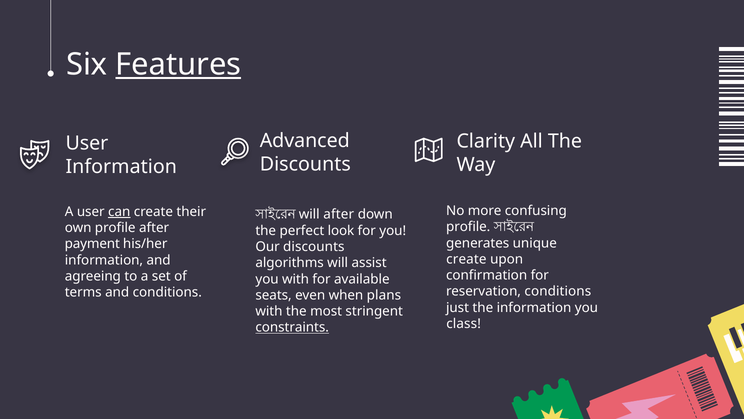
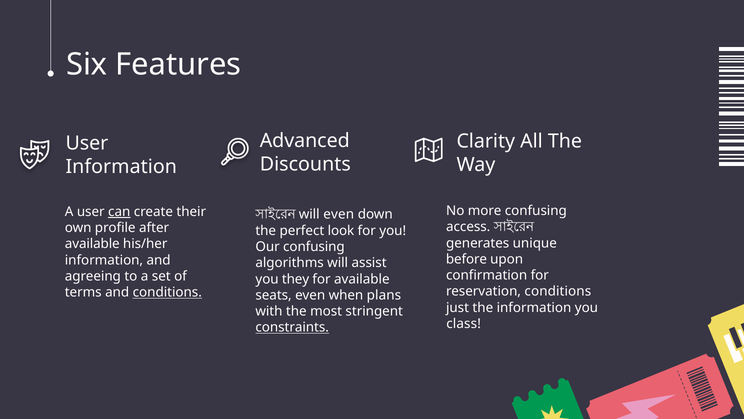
Features underline: present -> none
will after: after -> even
profile at (468, 227): profile -> access
payment at (92, 244): payment -> available
Our discounts: discounts -> confusing
create at (466, 259): create -> before
you with: with -> they
conditions at (167, 292) underline: none -> present
